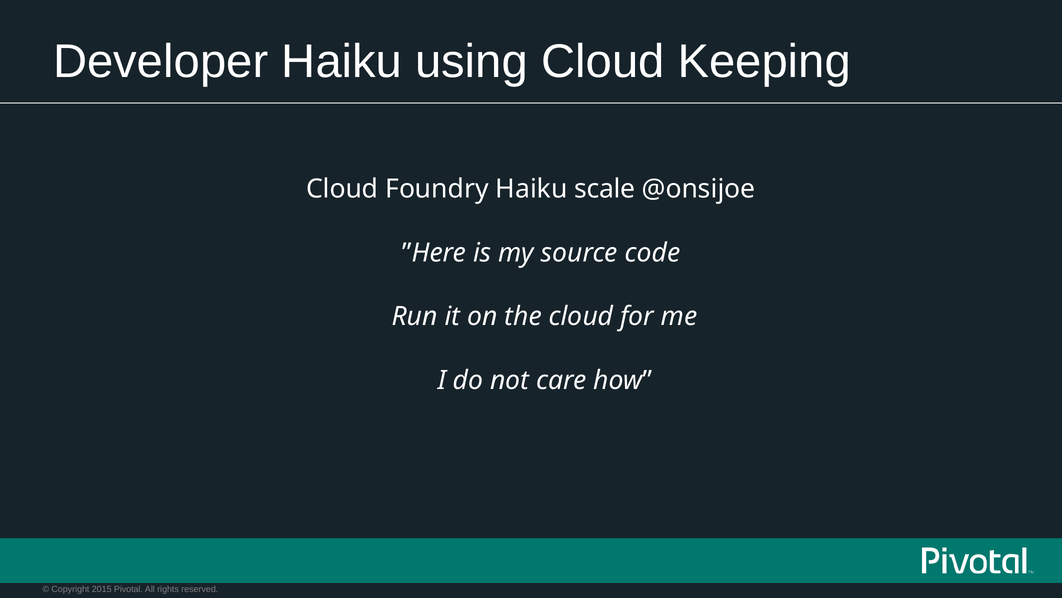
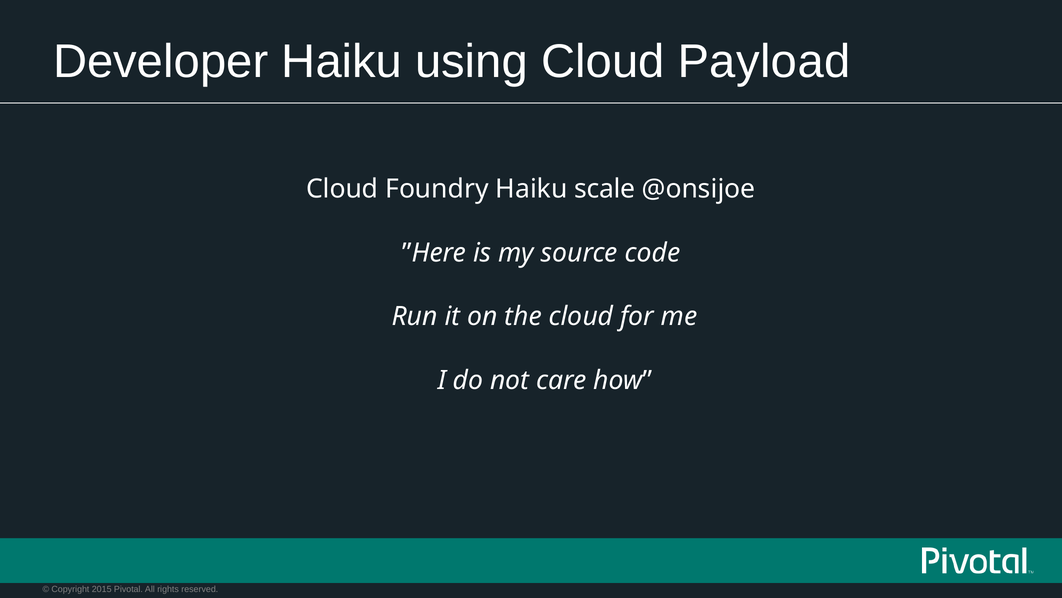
Keeping: Keeping -> Payload
